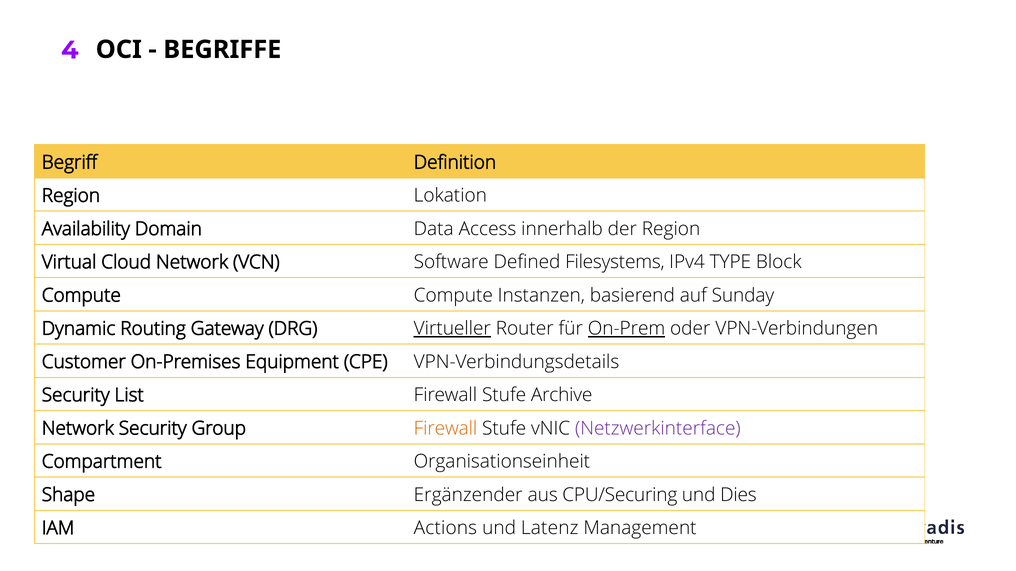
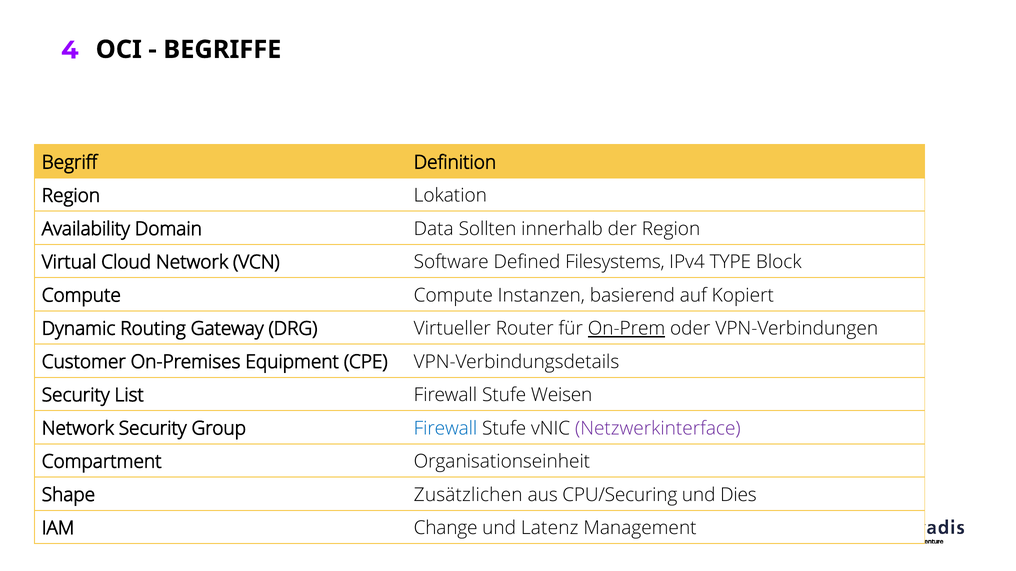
Access: Access -> Sollten
Sunday: Sunday -> Kopiert
Virtueller underline: present -> none
Archive: Archive -> Weisen
Firewall at (445, 429) colour: orange -> blue
Ergänzender: Ergänzender -> Zusätzlichen
Actions: Actions -> Change
